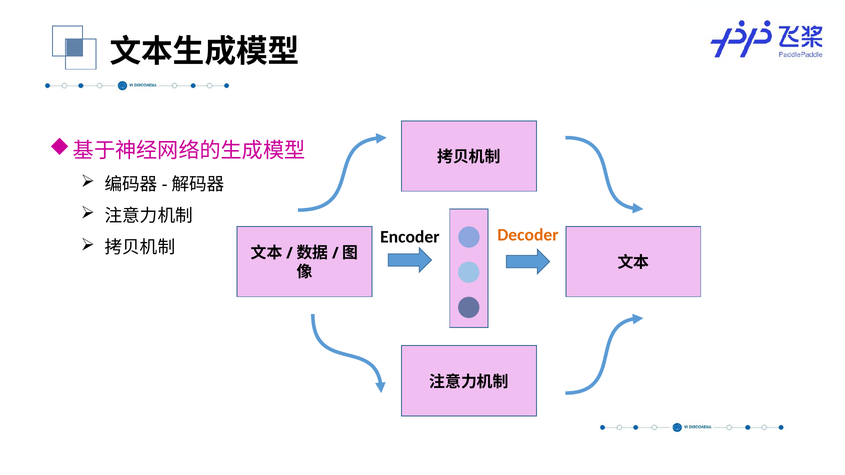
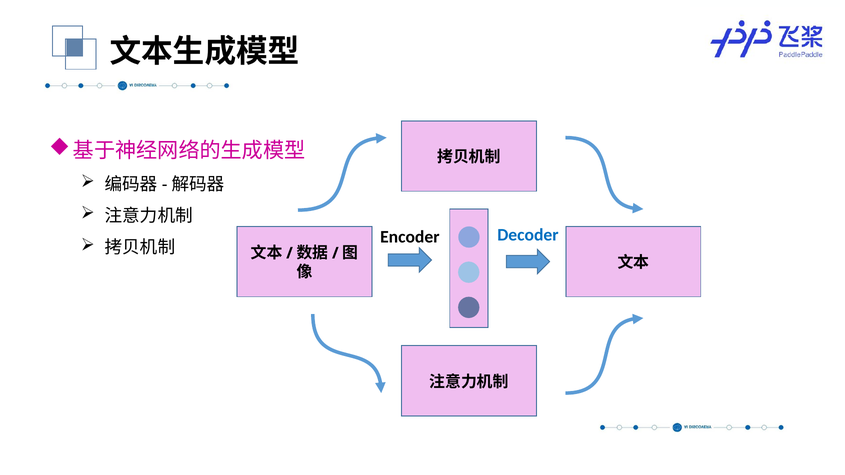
Decoder colour: orange -> blue
